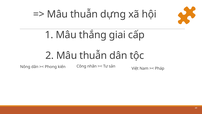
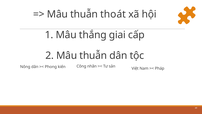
dựng: dựng -> thoát
